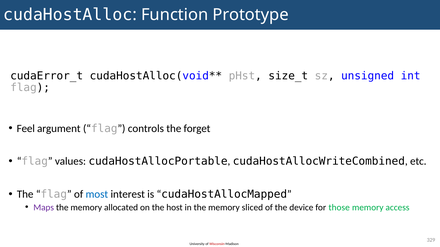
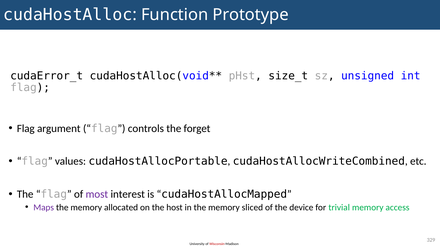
Feel at (26, 129): Feel -> Flag
most colour: blue -> purple
those: those -> trivial
